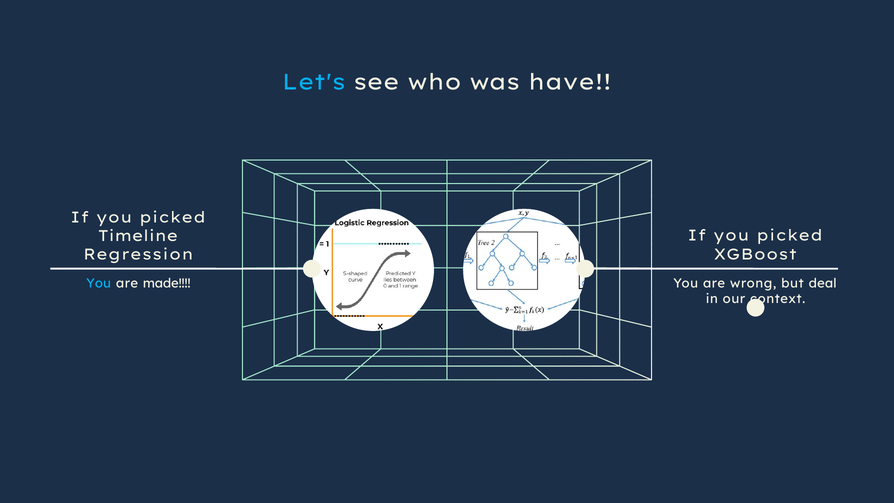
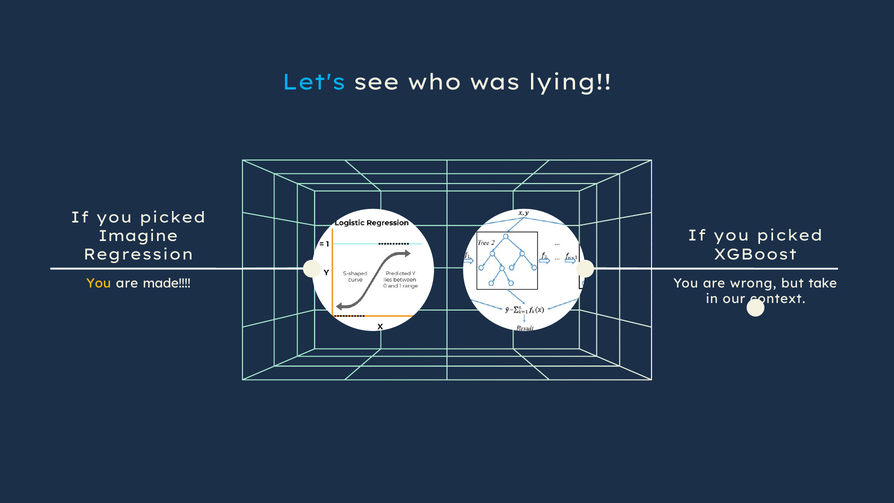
have: have -> lying
Timeline: Timeline -> Imagine
You at (99, 283) colour: light blue -> yellow
deal: deal -> take
